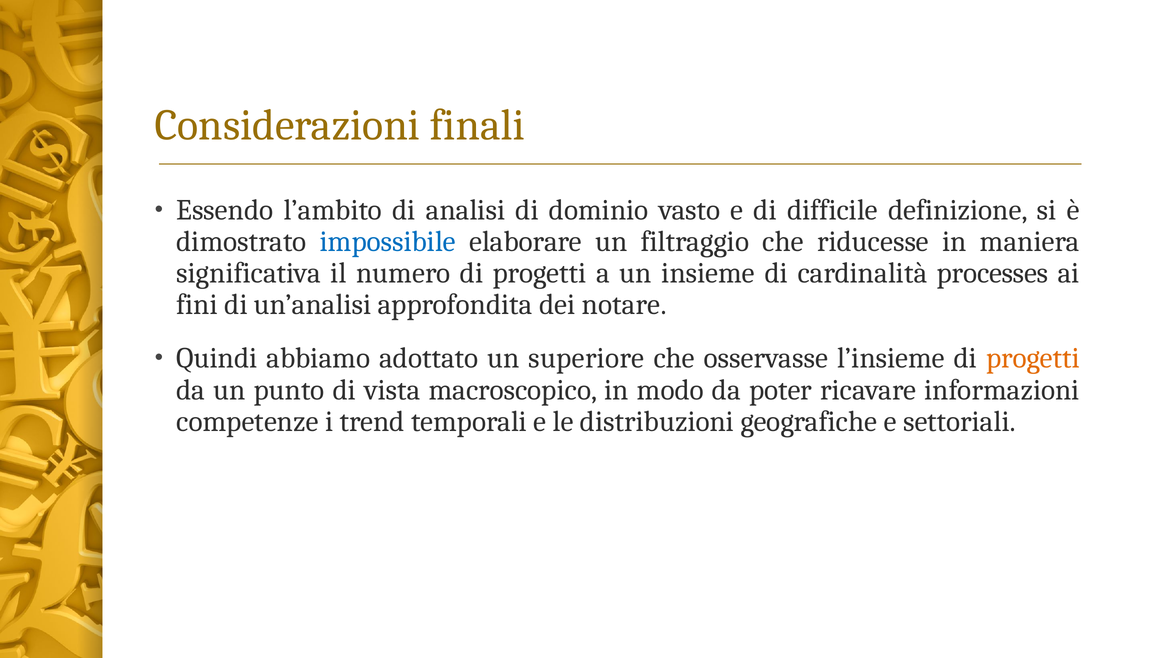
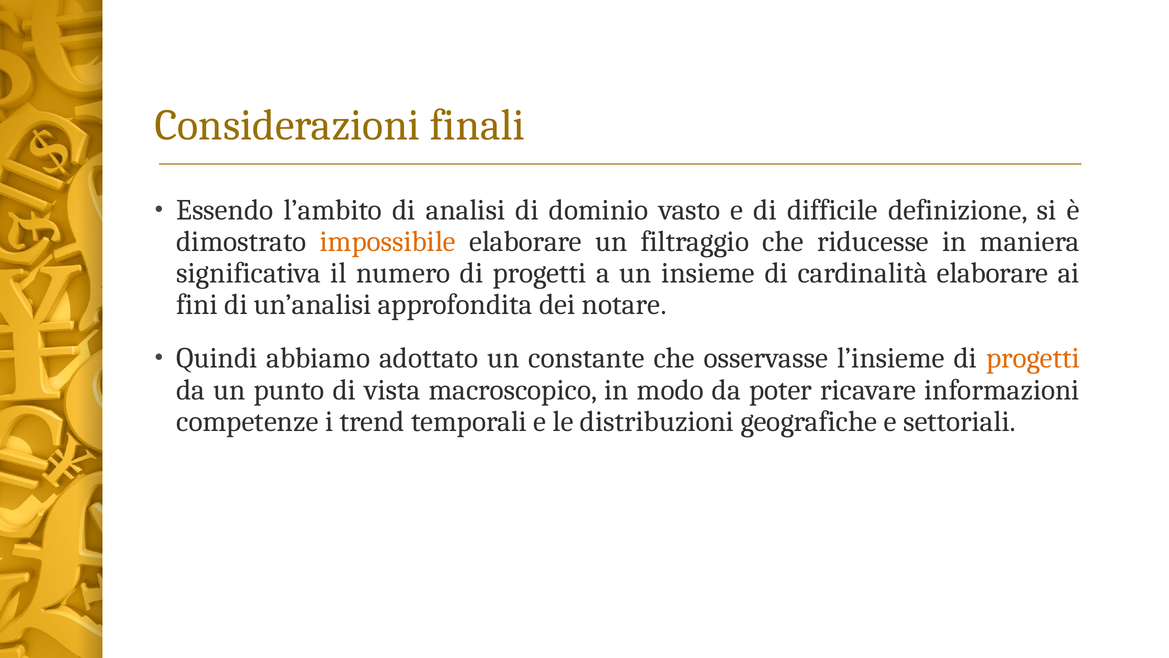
impossibile colour: blue -> orange
cardinalità processes: processes -> elaborare
superiore: superiore -> constante
